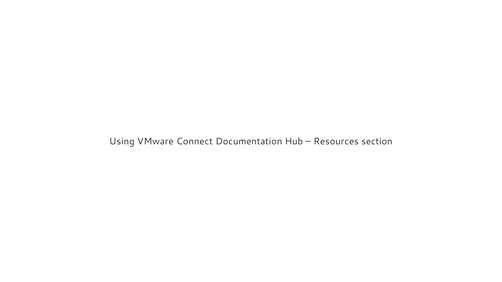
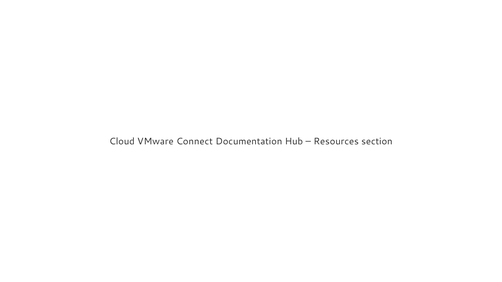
Using: Using -> Cloud
